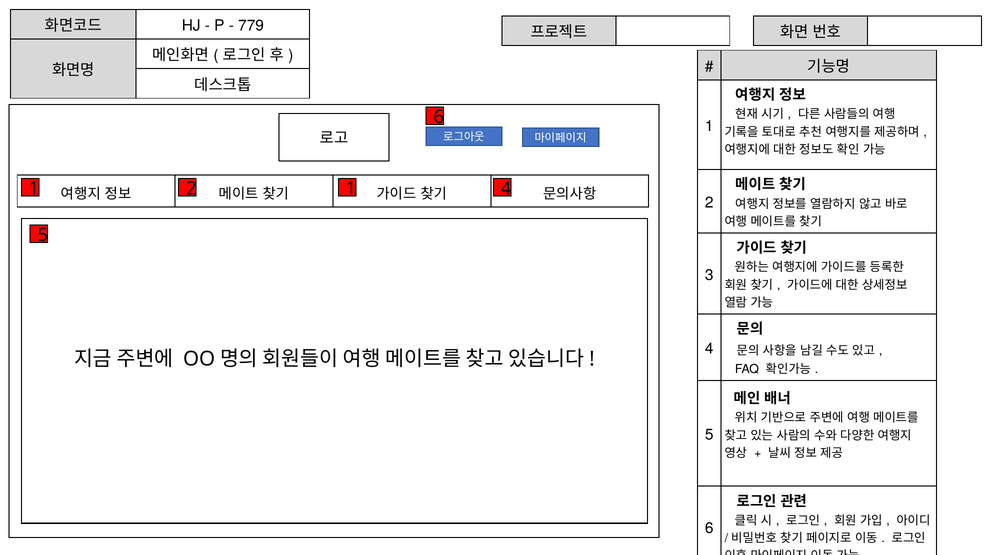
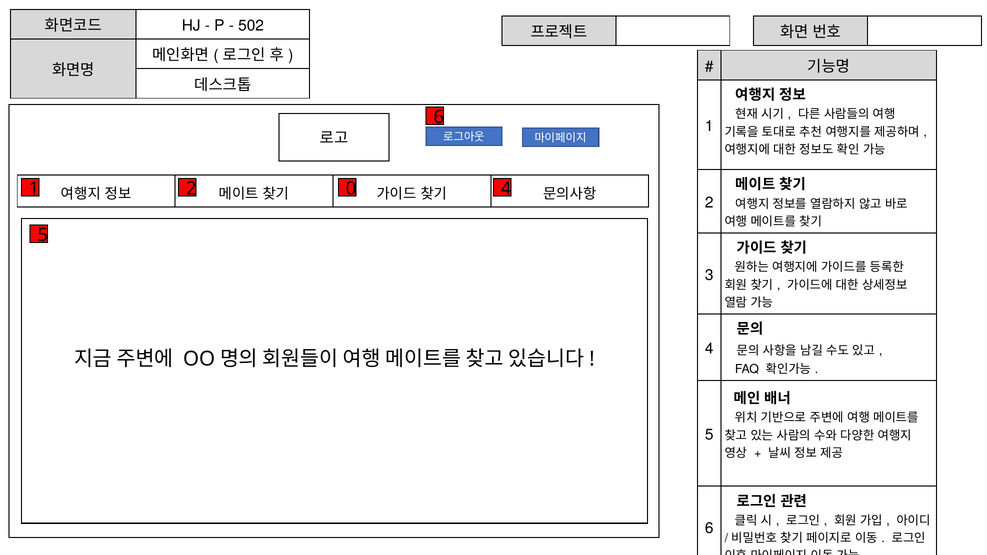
779: 779 -> 502
2 1: 1 -> 0
